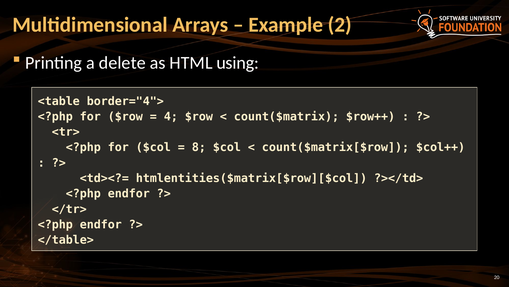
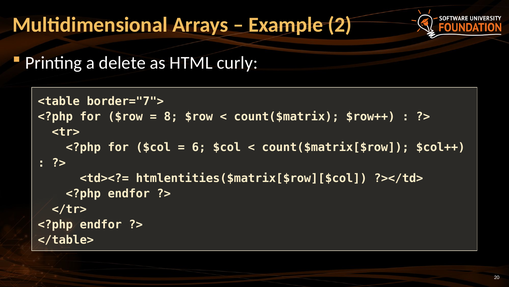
using: using -> curly
border="4">: border="4"> -> border="7">
4: 4 -> 8
8: 8 -> 6
